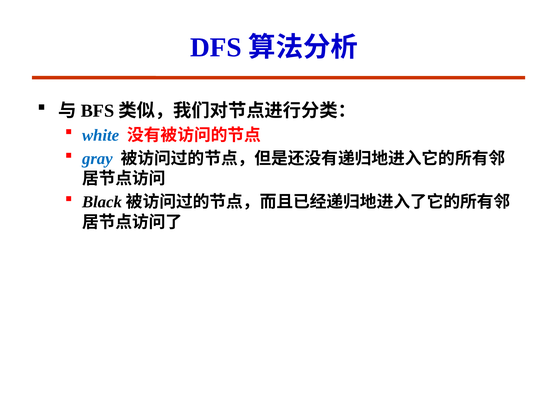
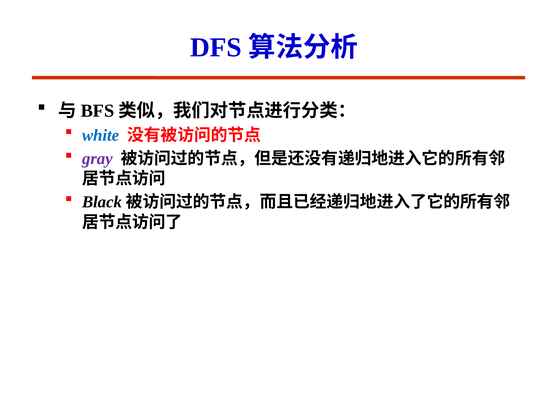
gray colour: blue -> purple
